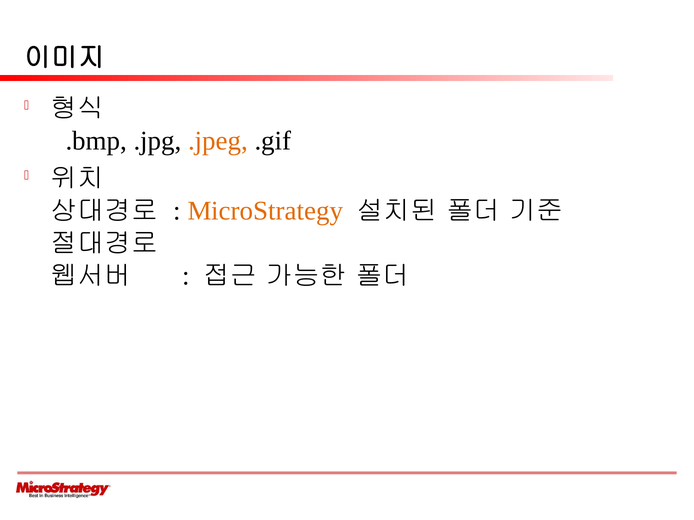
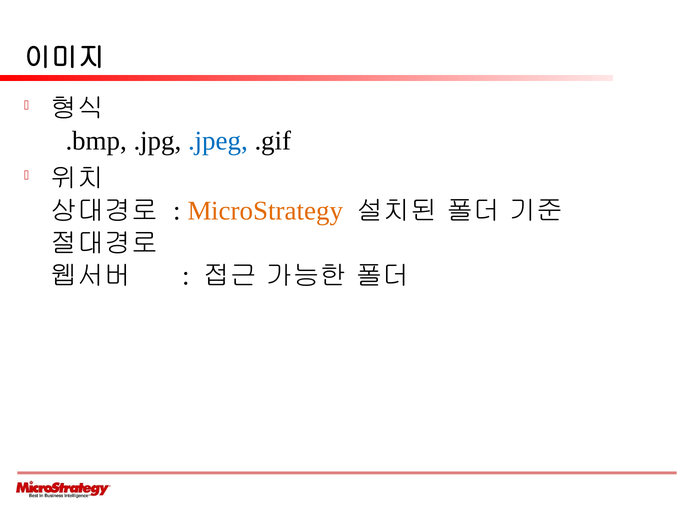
.jpeg colour: orange -> blue
